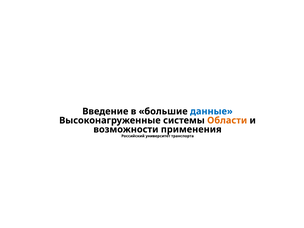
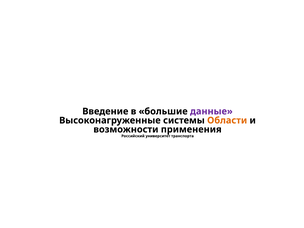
данные colour: blue -> purple
